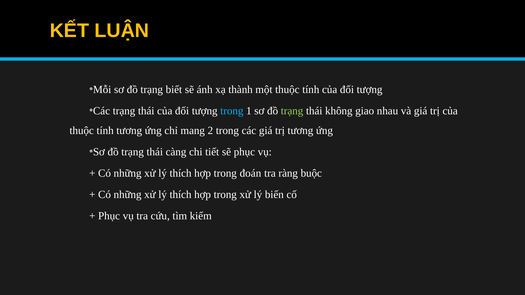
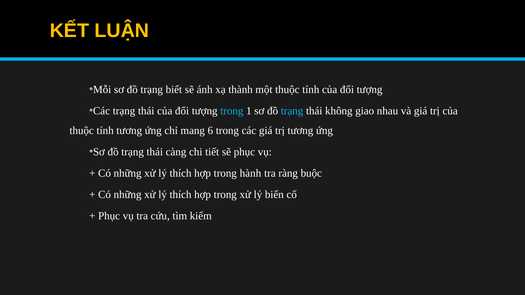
trạng at (292, 111) colour: light green -> light blue
2: 2 -> 6
đoán: đoán -> hành
